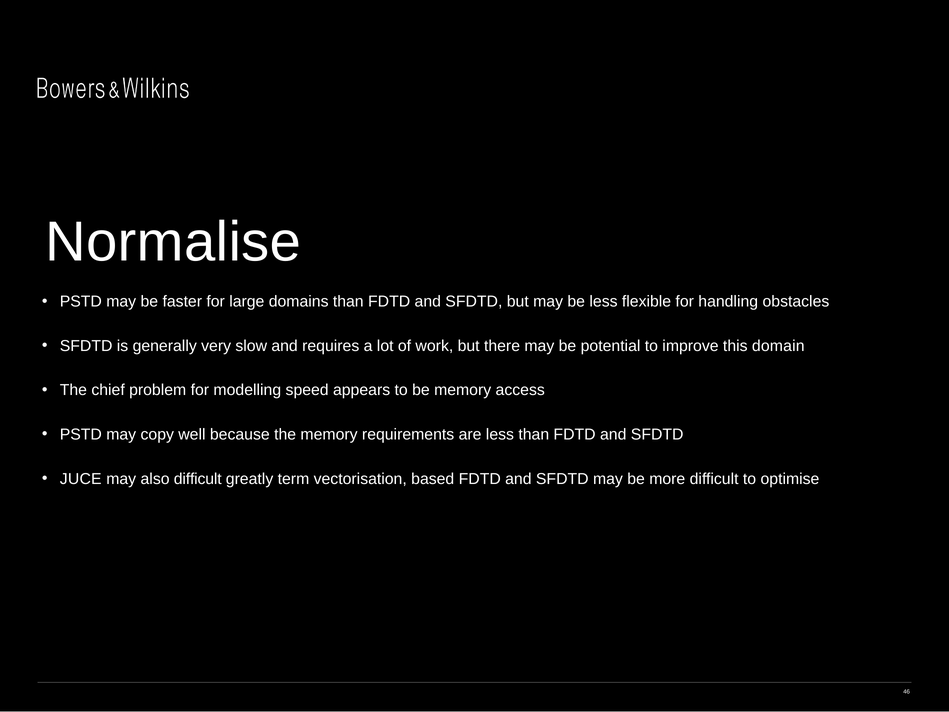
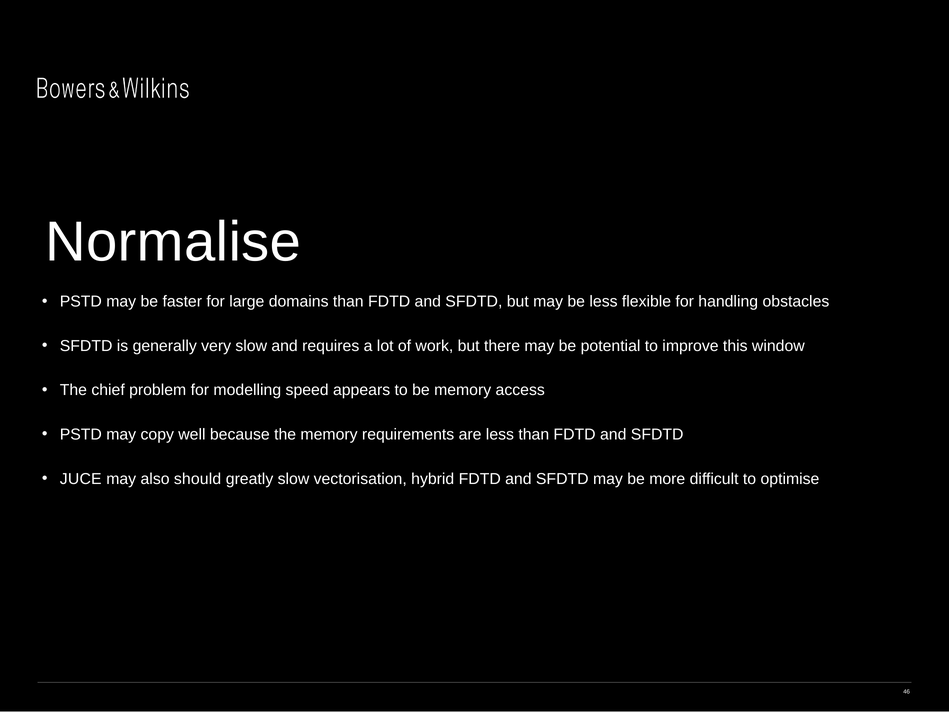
domain: domain -> window
also difficult: difficult -> should
greatly term: term -> slow
based: based -> hybrid
